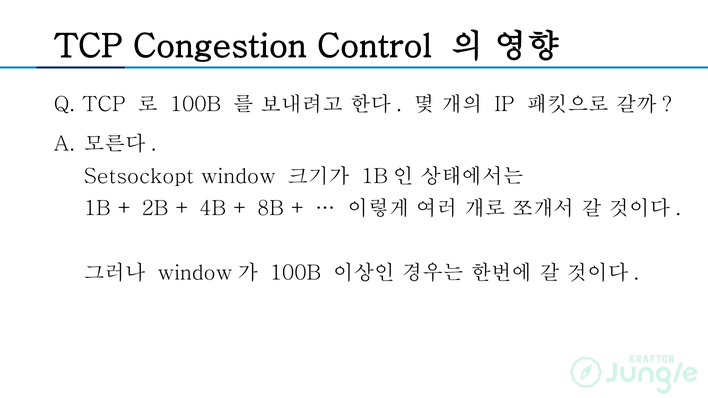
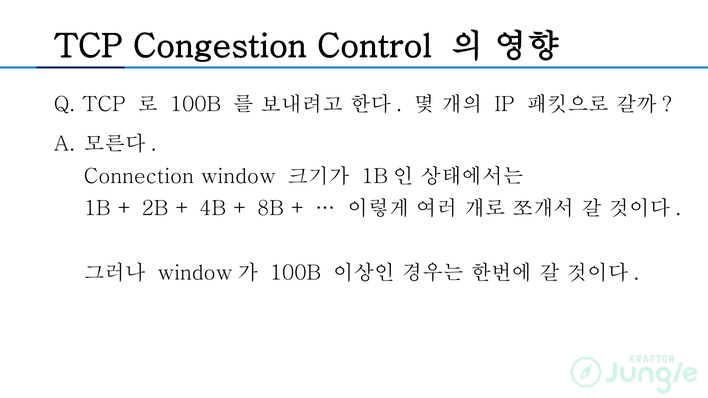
Setsockopt: Setsockopt -> Connection
